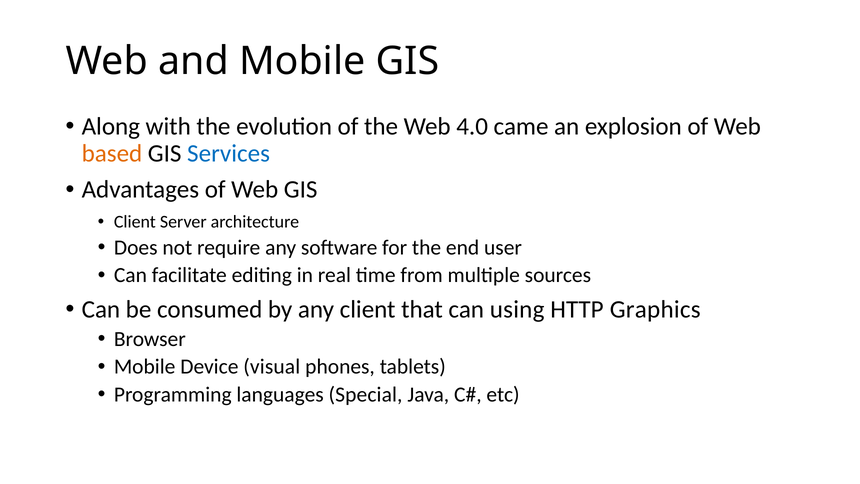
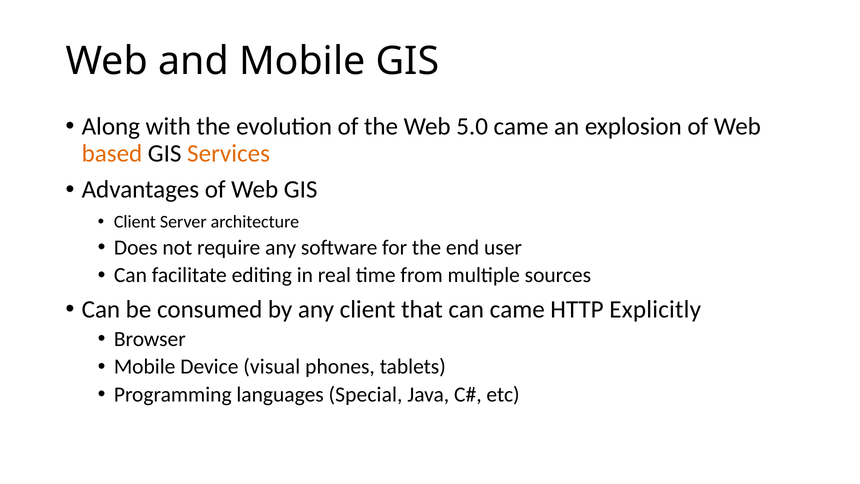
4.0: 4.0 -> 5.0
Services colour: blue -> orange
can using: using -> came
Graphics: Graphics -> Explicitly
